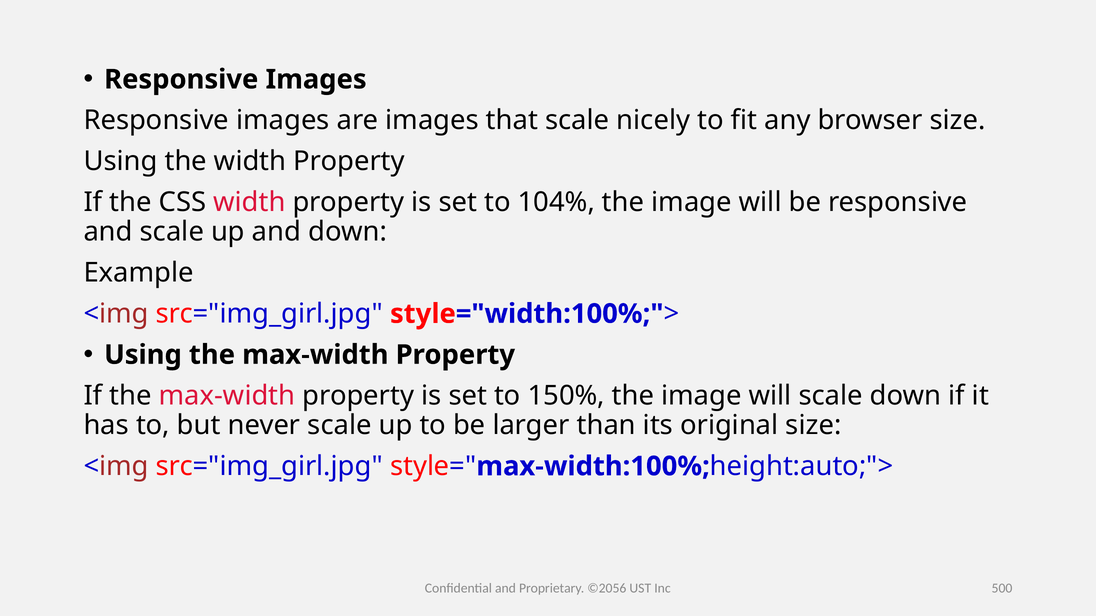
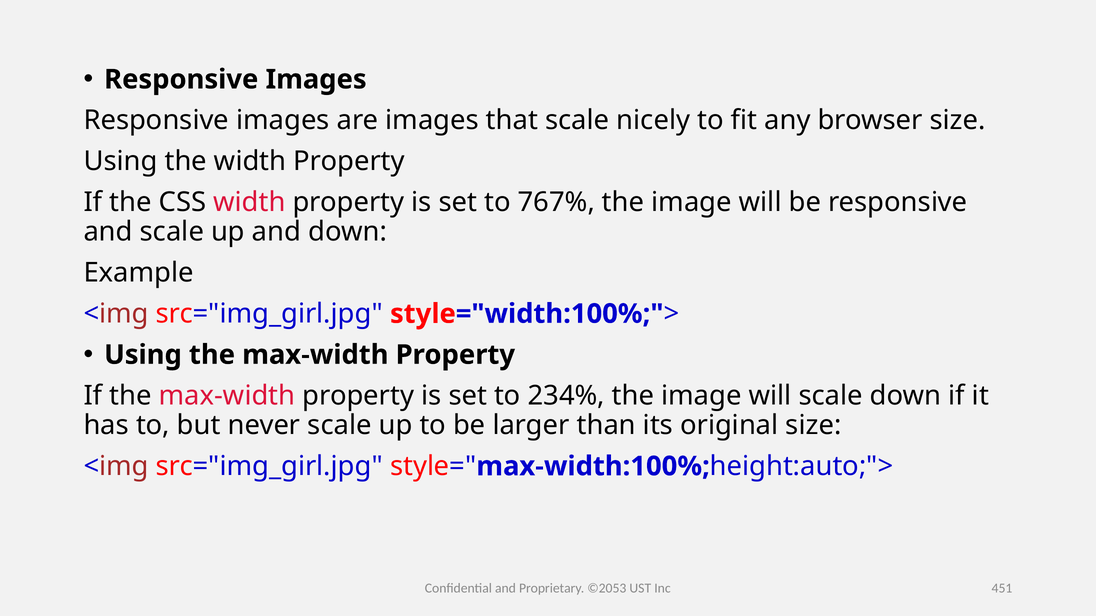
104%: 104% -> 767%
150%: 150% -> 234%
©2056: ©2056 -> ©2053
500: 500 -> 451
